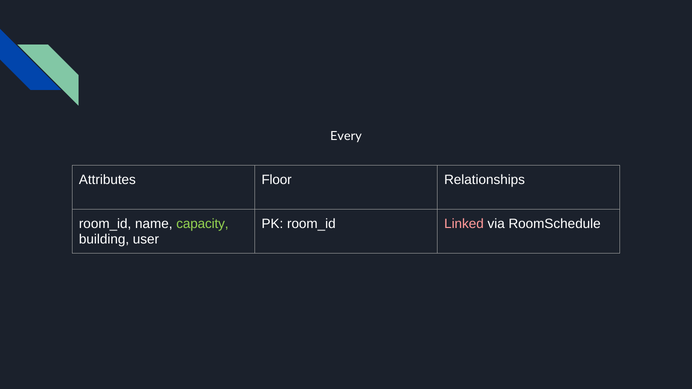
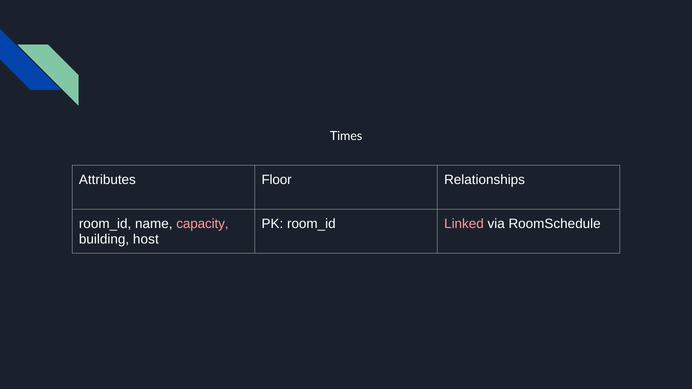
Every: Every -> Times
capacity colour: light green -> pink
user: user -> host
